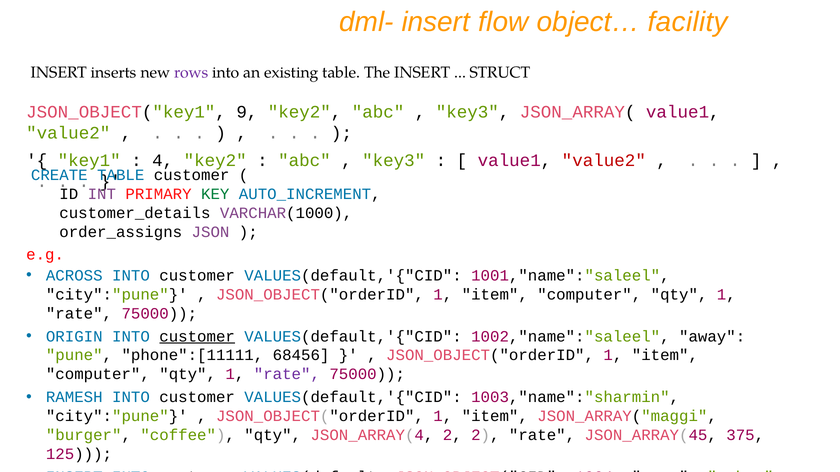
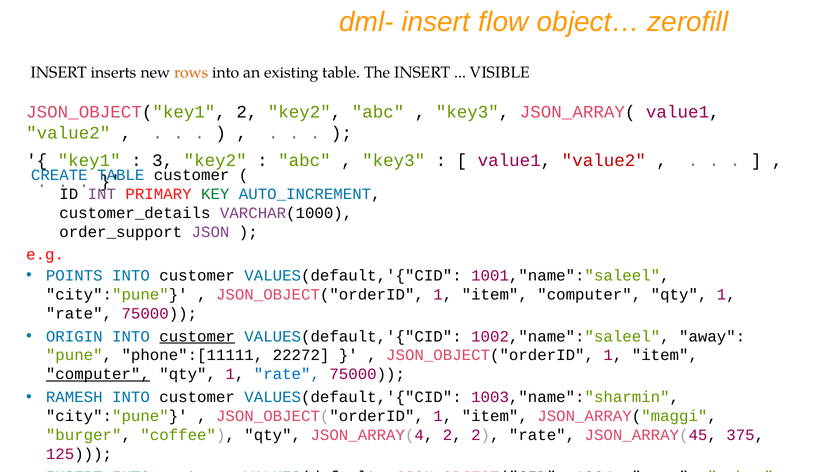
facility: facility -> zerofill
rows colour: purple -> orange
STRUCT: STRUCT -> VISIBLE
JSON_OBJECT("key1 9: 9 -> 2
4: 4 -> 3
order_assigns: order_assigns -> order_support
ACROSS: ACROSS -> POINTS
68456: 68456 -> 22272
computer at (98, 375) underline: none -> present
rate at (287, 375) colour: purple -> blue
